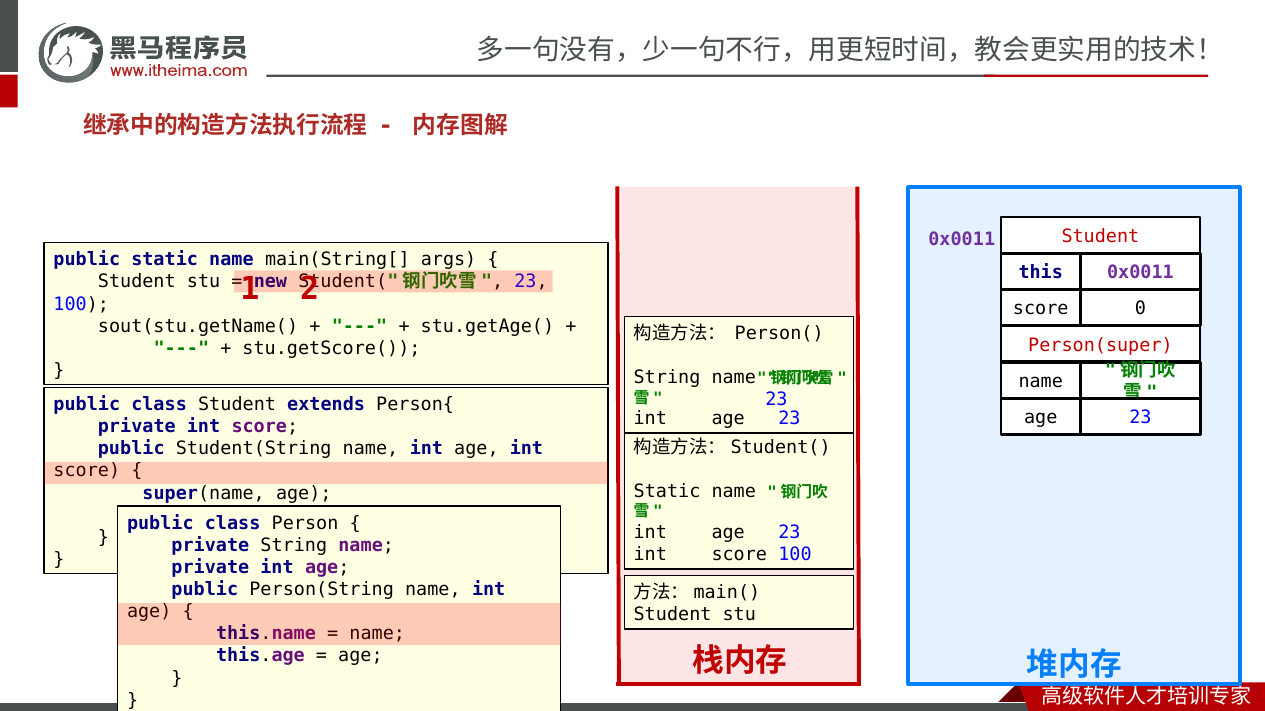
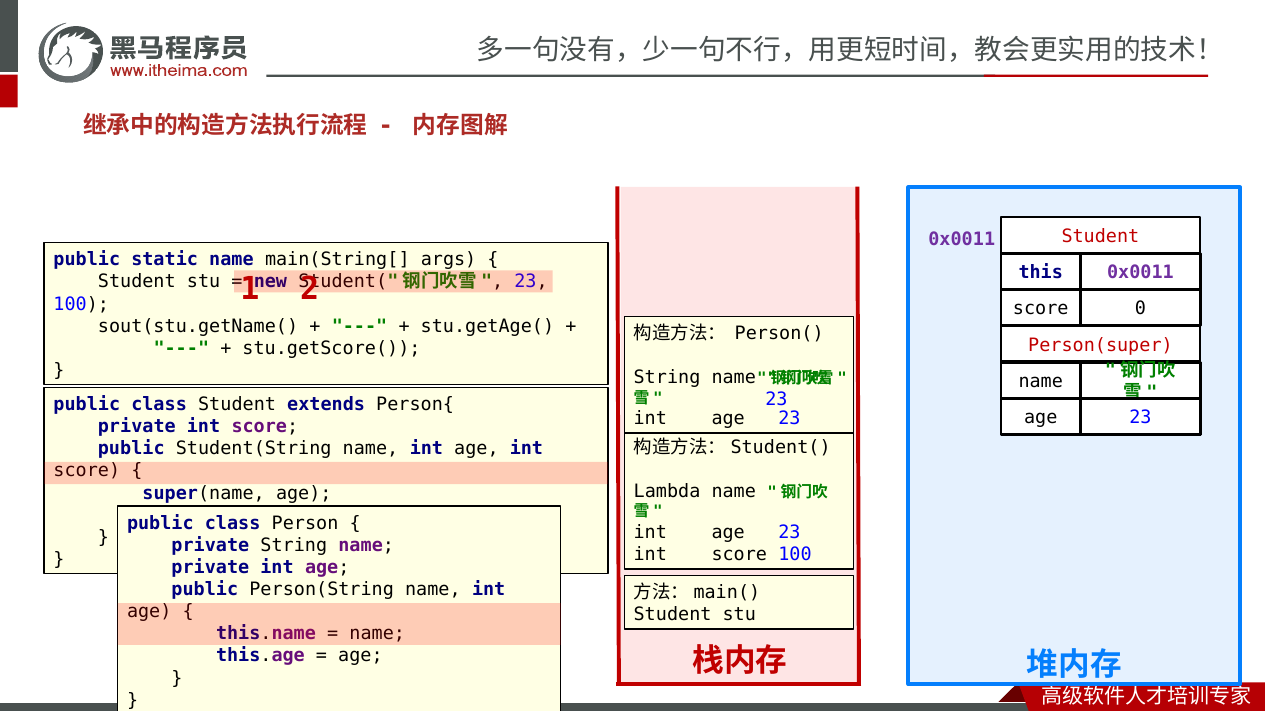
Static at (667, 492): Static -> Lambda
